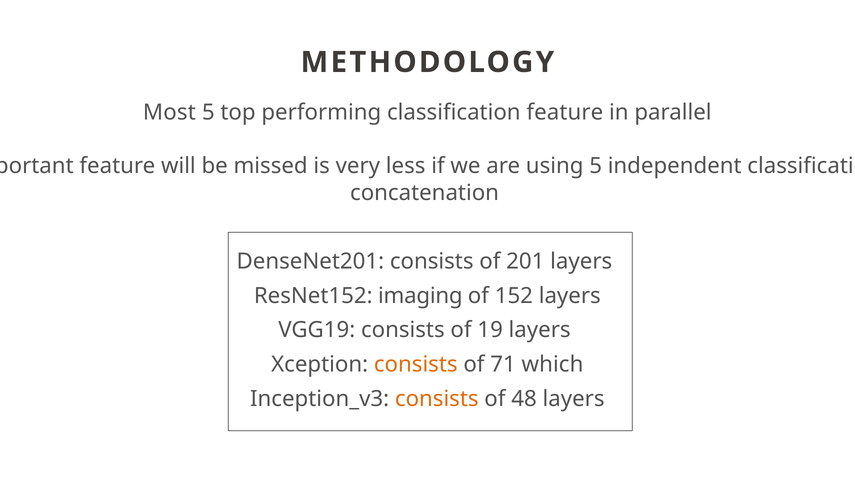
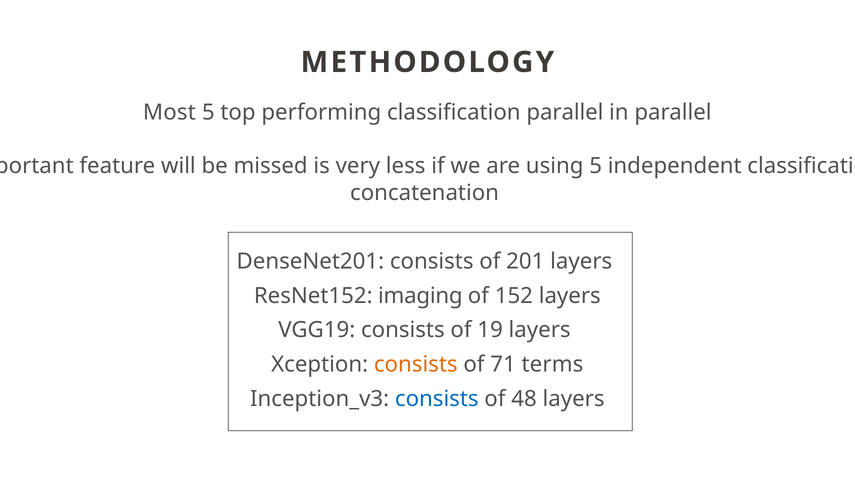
classification feature: feature -> parallel
which: which -> terms
consists at (437, 399) colour: orange -> blue
